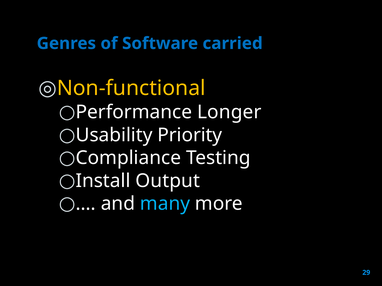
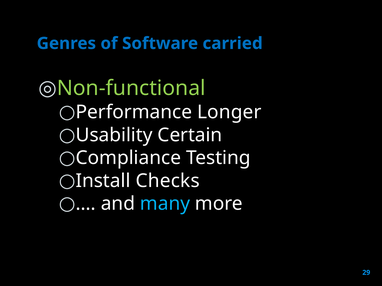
Non-functional colour: yellow -> light green
Priority: Priority -> Certain
Output: Output -> Checks
